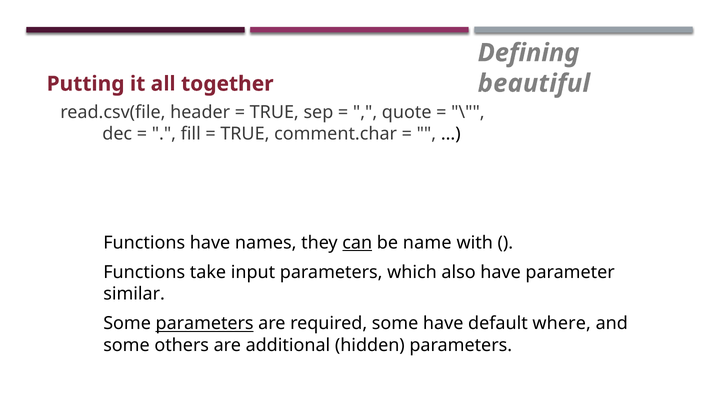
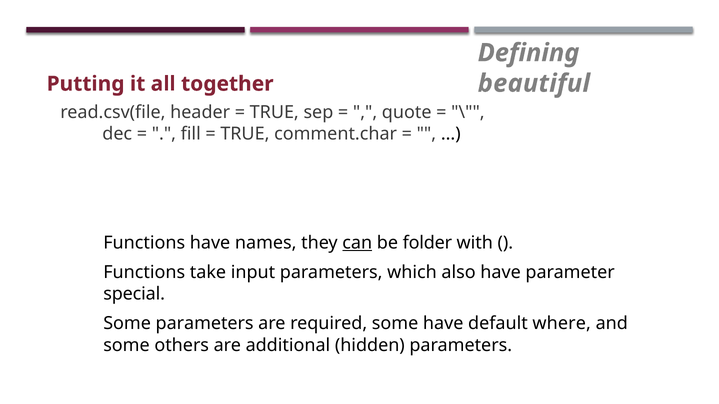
name: name -> folder
similar: similar -> special
parameters at (205, 324) underline: present -> none
